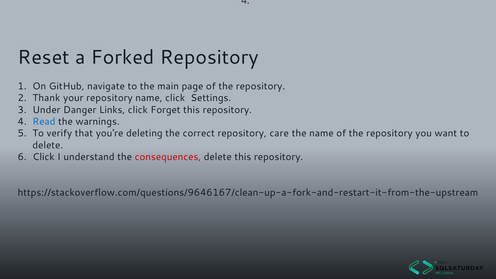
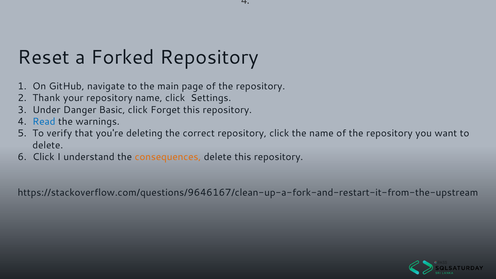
Links: Links -> Basic
repository care: care -> click
consequences colour: red -> orange
